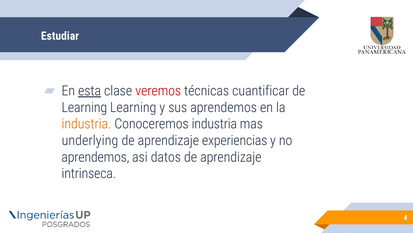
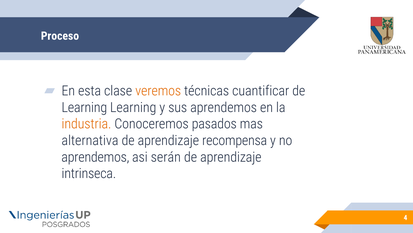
Estudiar: Estudiar -> Proceso
esta underline: present -> none
veremos colour: red -> orange
Conoceremos industria: industria -> pasados
underlying: underlying -> alternativa
experiencias: experiencias -> recompensa
datos: datos -> serán
